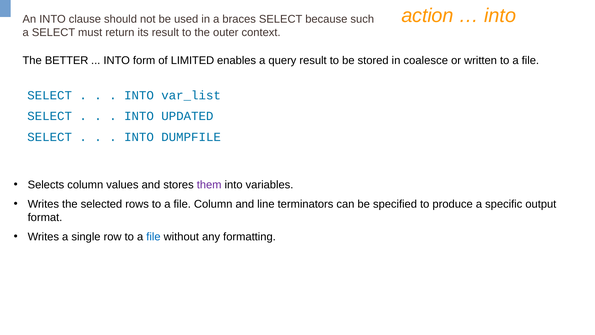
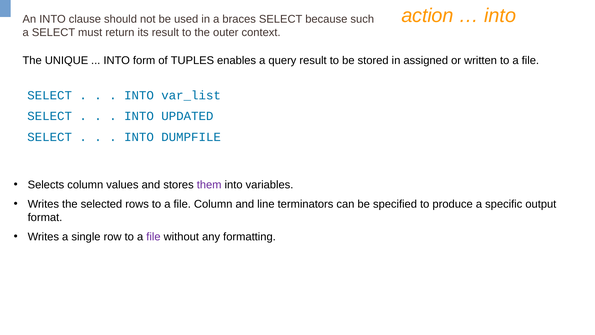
BETTER: BETTER -> UNIQUE
LIMITED: LIMITED -> TUPLES
coalesce: coalesce -> assigned
file at (153, 237) colour: blue -> purple
